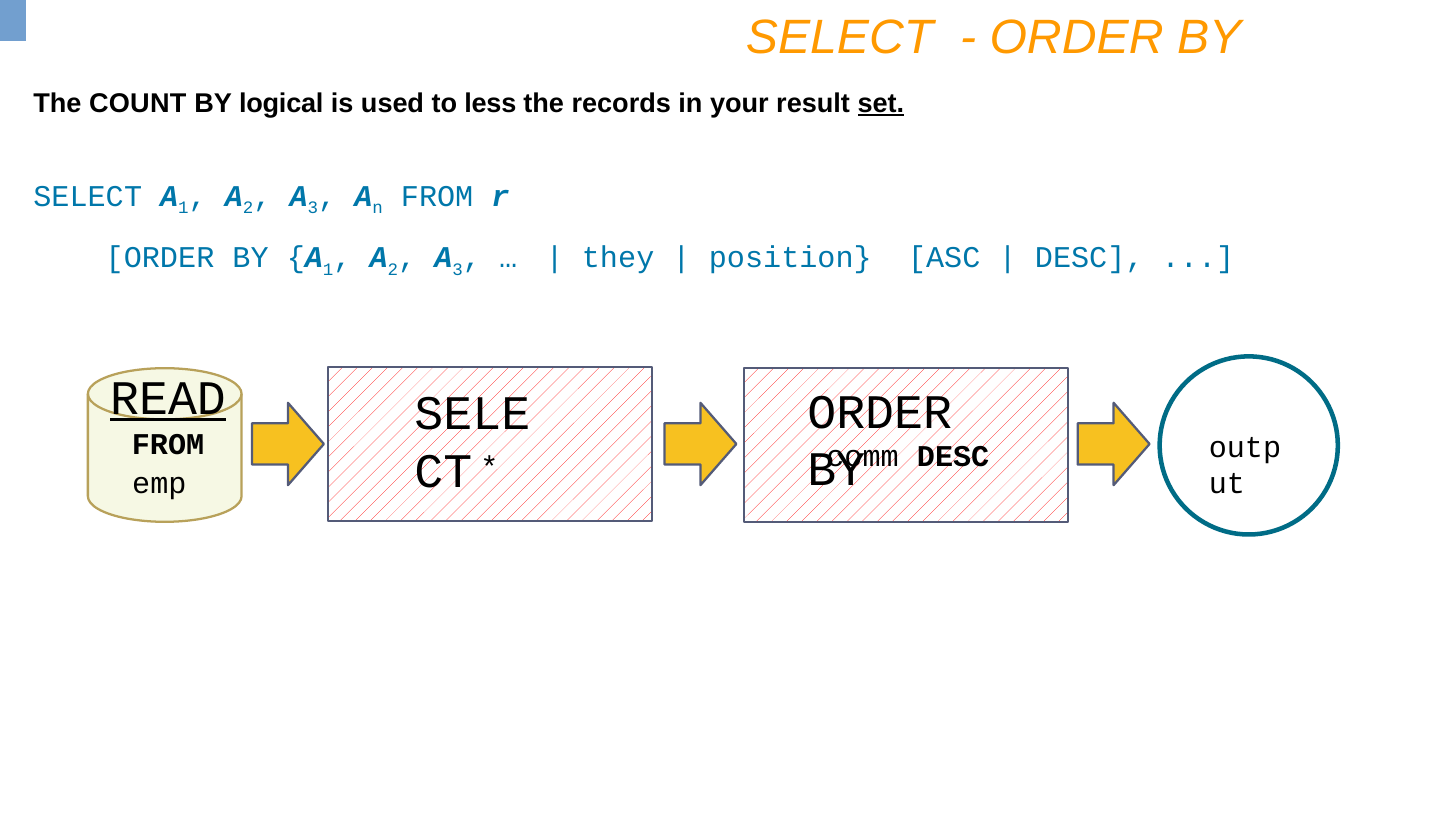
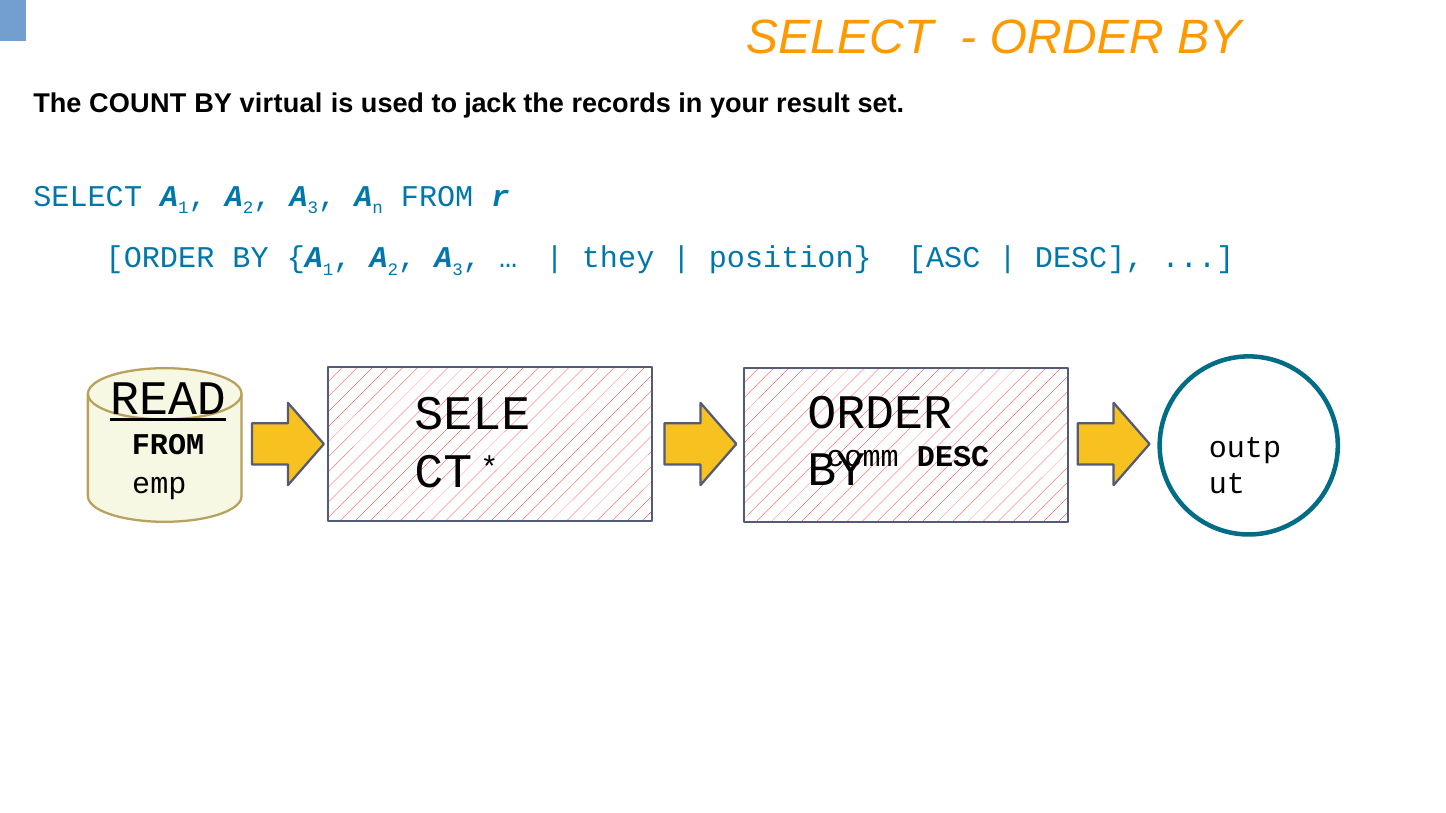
logical: logical -> virtual
less: less -> jack
set underline: present -> none
